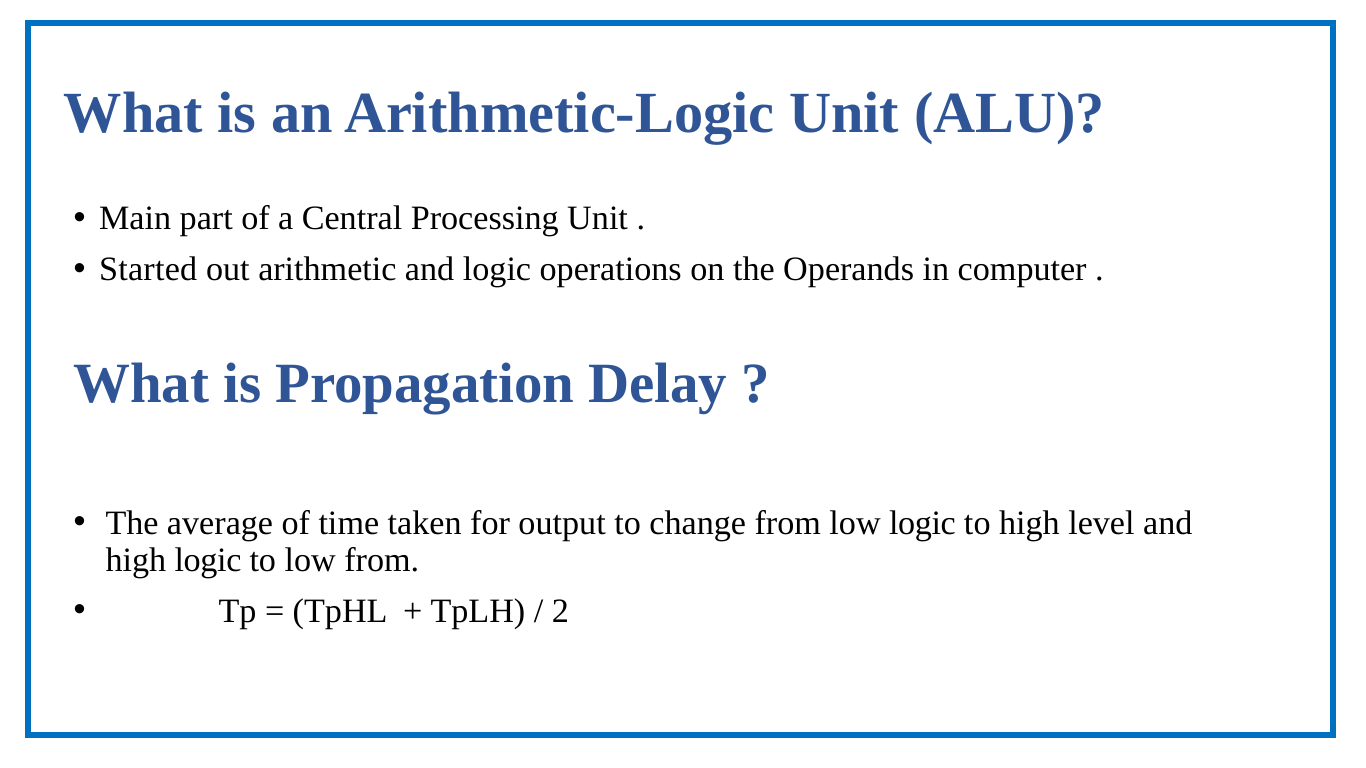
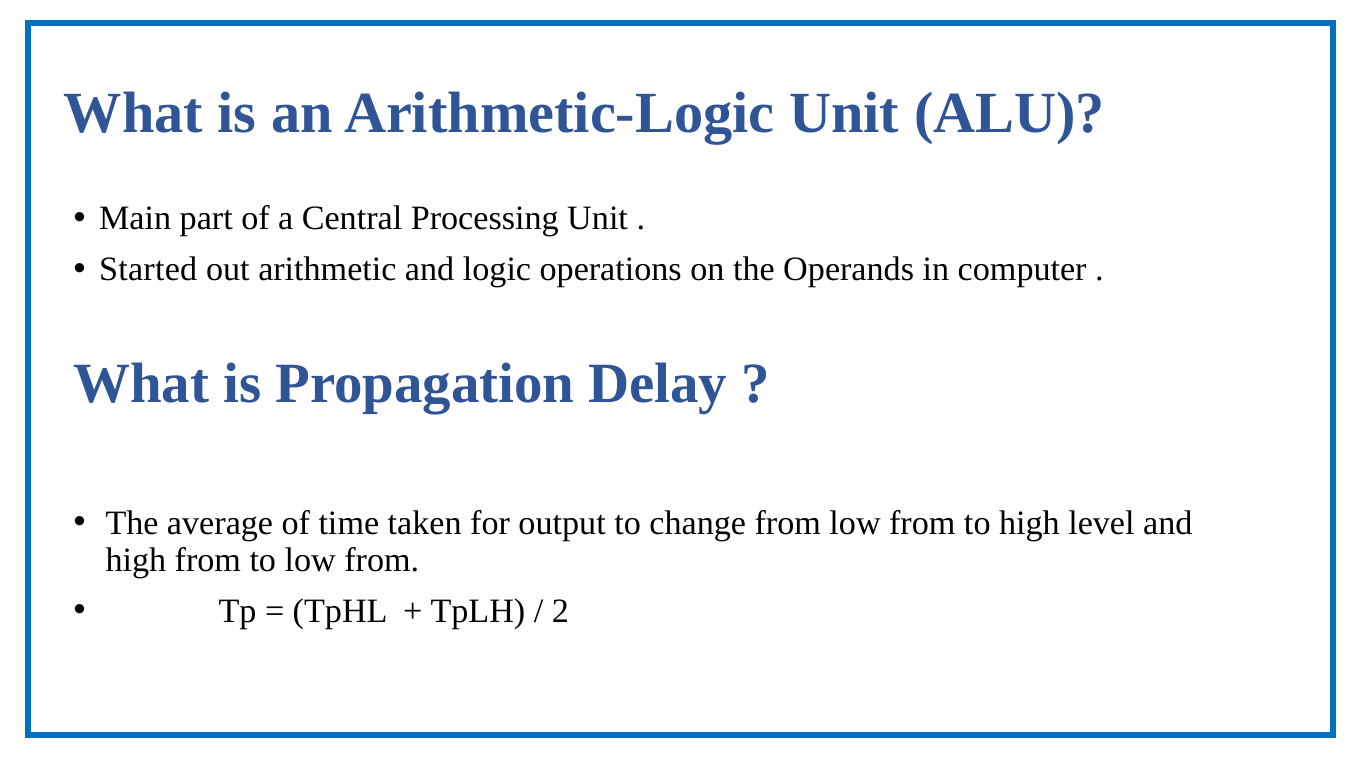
from low logic: logic -> from
high logic: logic -> from
